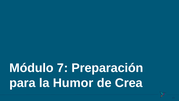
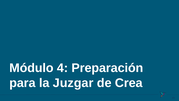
7: 7 -> 4
Humor: Humor -> Juzgar
